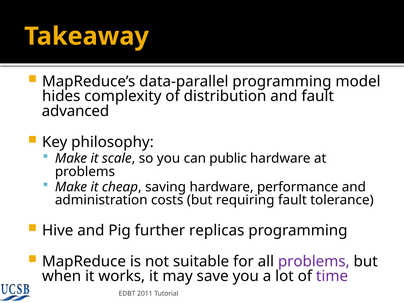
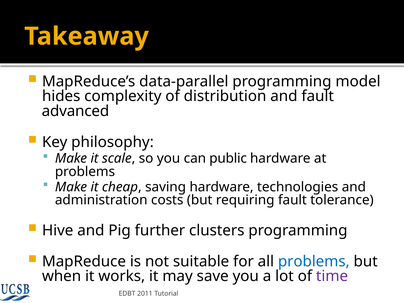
performance: performance -> technologies
replicas: replicas -> clusters
problems at (314, 262) colour: purple -> blue
